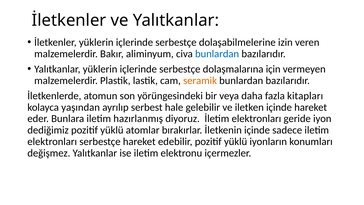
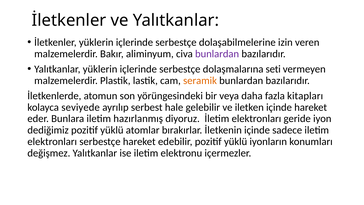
bunlardan at (217, 54) colour: blue -> purple
için: için -> seti
yaşından: yaşından -> seviyede
